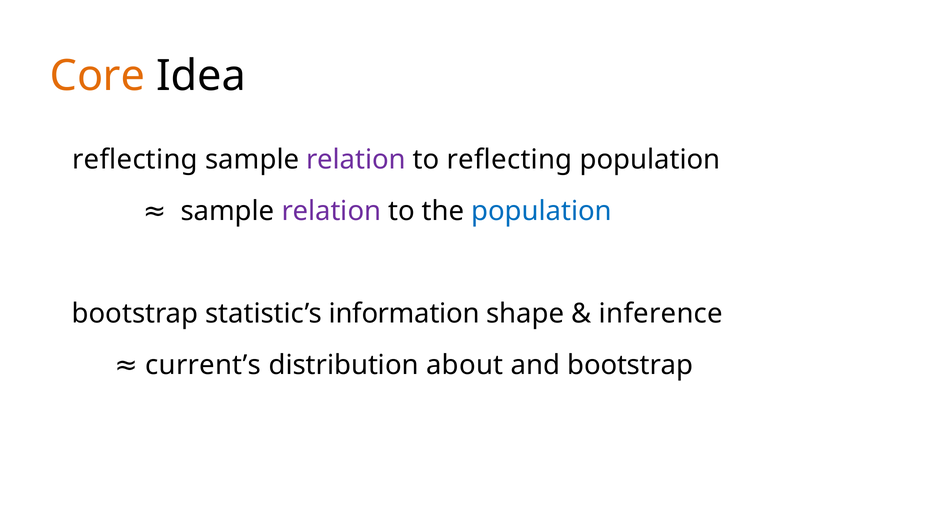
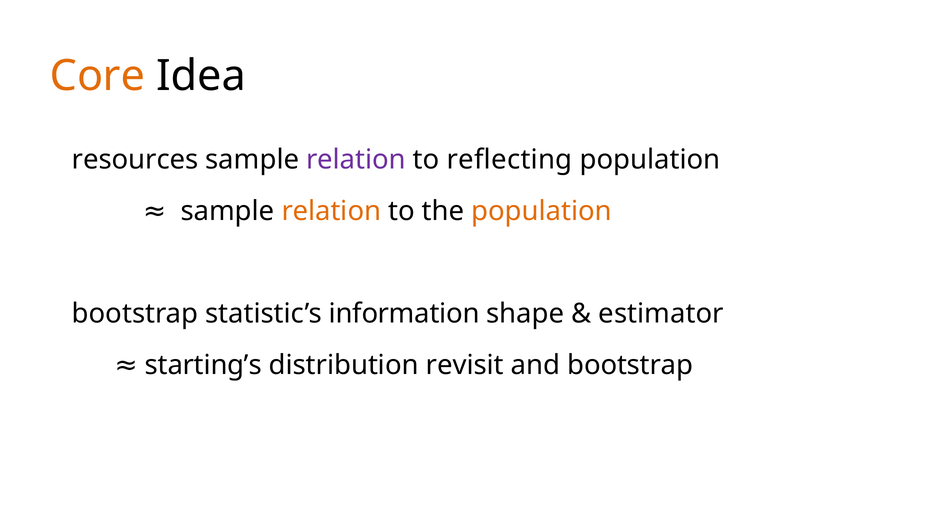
reflecting at (135, 160): reflecting -> resources
relation at (331, 211) colour: purple -> orange
population at (542, 211) colour: blue -> orange
inference: inference -> estimator
current’s: current’s -> starting’s
about: about -> revisit
